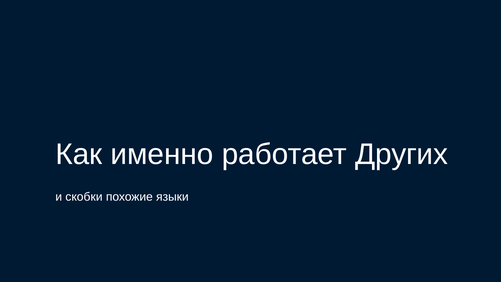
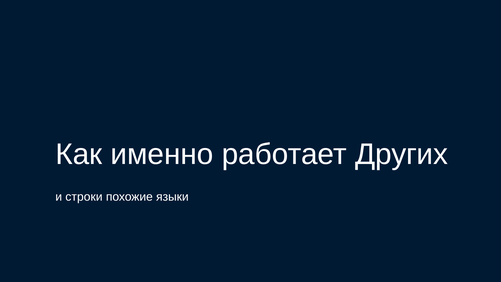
скобки: скобки -> строки
